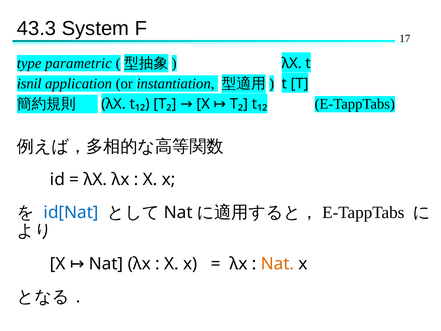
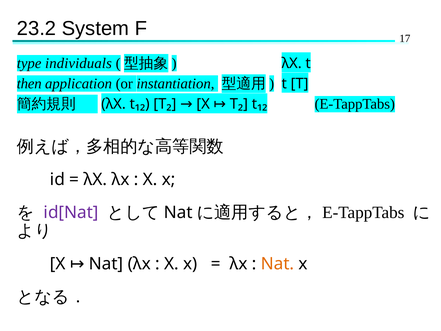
43.3: 43.3 -> 23.2
parametric: parametric -> individuals
isnil: isnil -> then
id[Nat colour: blue -> purple
